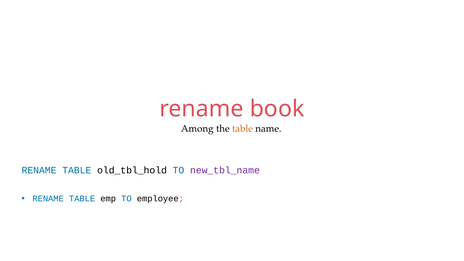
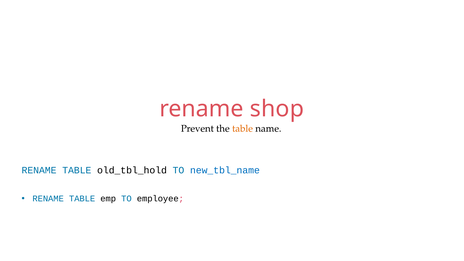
book: book -> shop
Among: Among -> Prevent
new_tbl_name colour: purple -> blue
